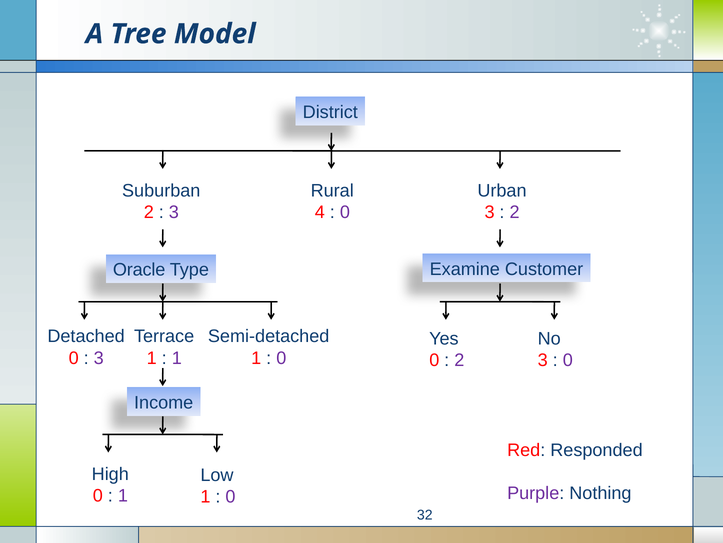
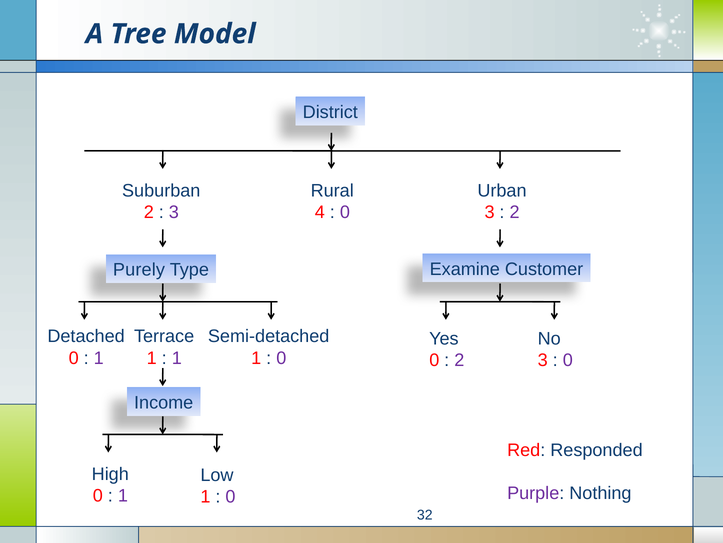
Oracle: Oracle -> Purely
3 at (99, 358): 3 -> 1
